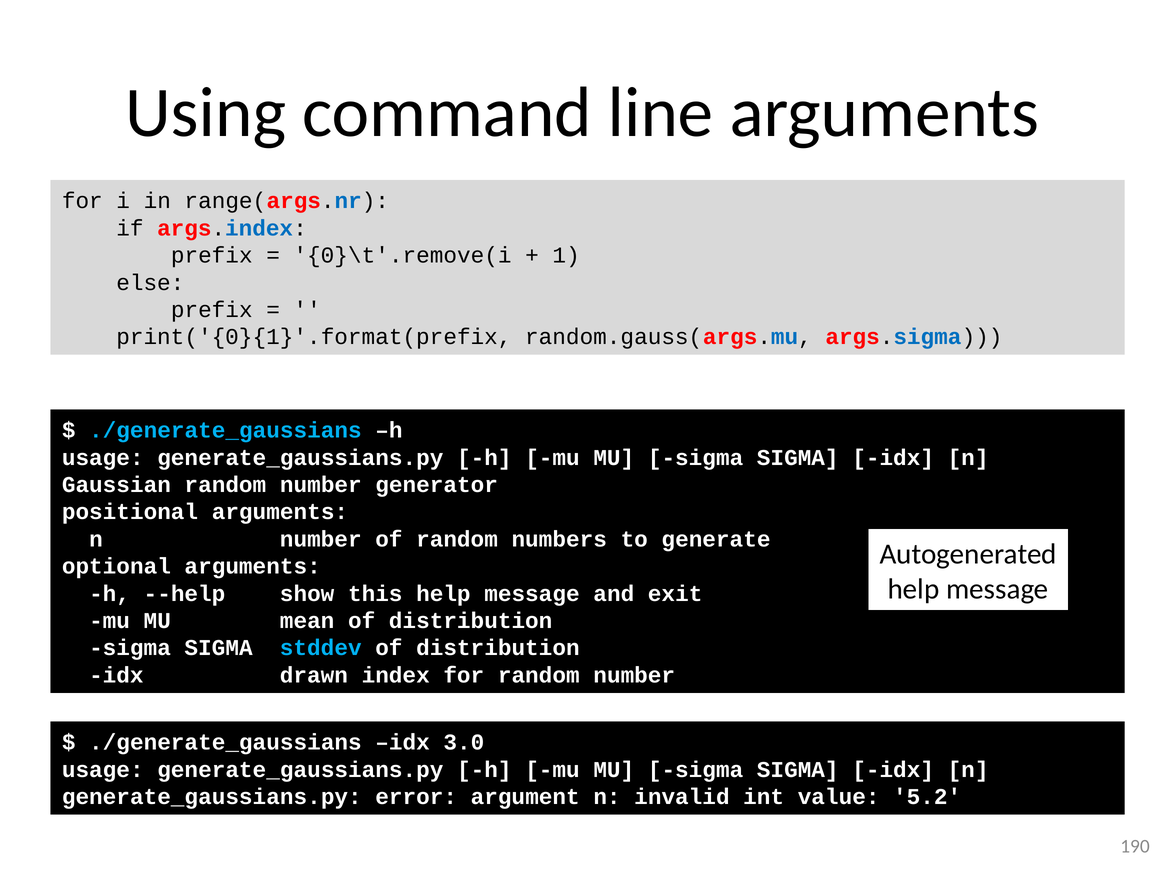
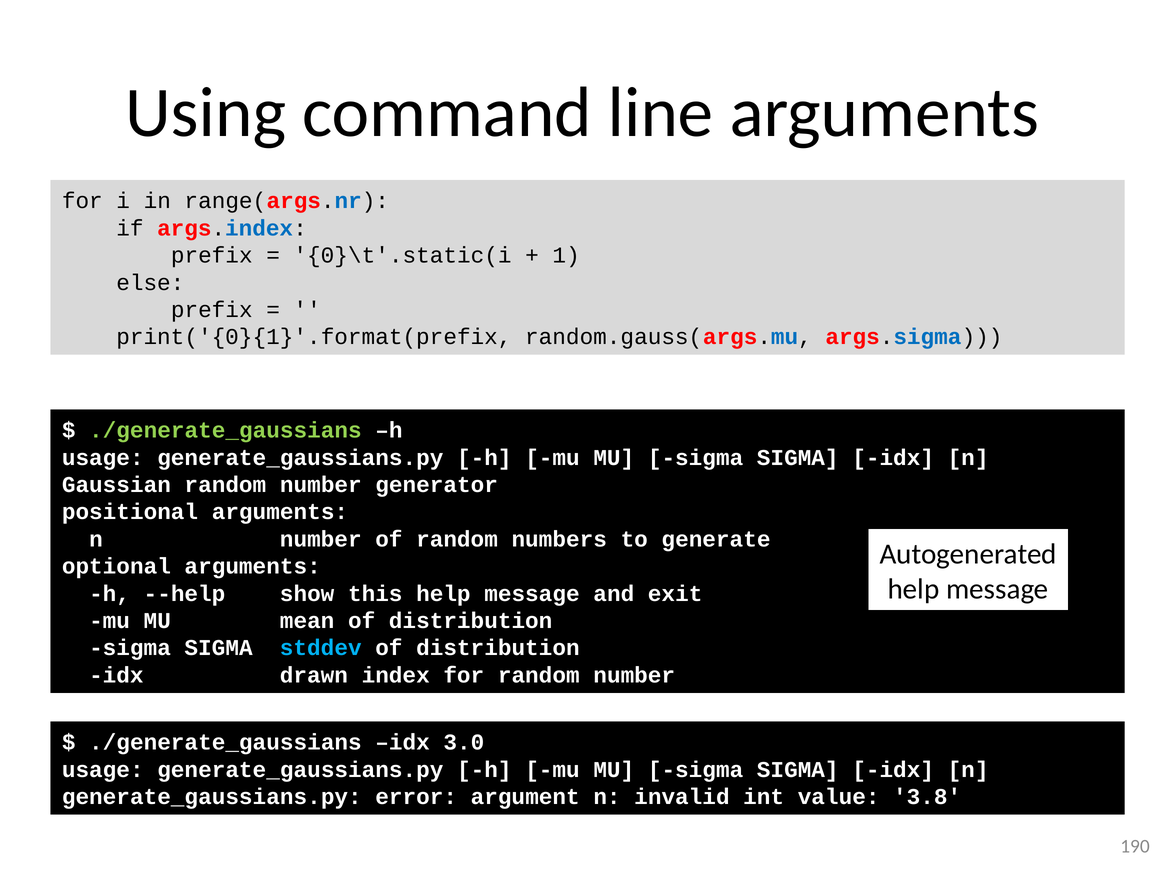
0}\t'.remove(i: 0}\t'.remove(i -> 0}\t'.static(i
./generate_gaussians at (225, 431) colour: light blue -> light green
5.2: 5.2 -> 3.8
